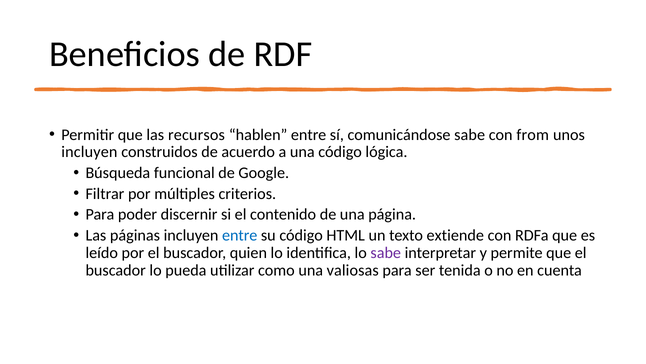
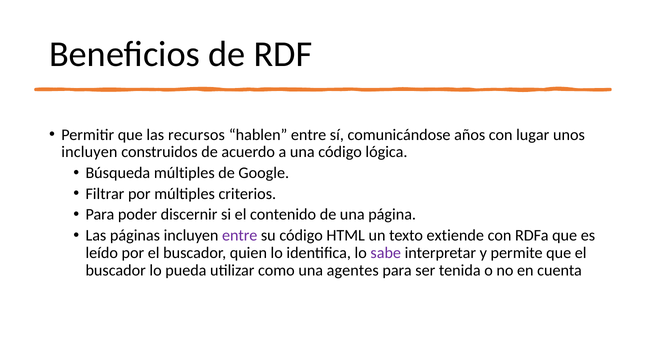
comunicándose sabe: sabe -> años
from: from -> lugar
Búsqueda funcional: funcional -> múltiples
entre at (240, 235) colour: blue -> purple
valiosas: valiosas -> agentes
